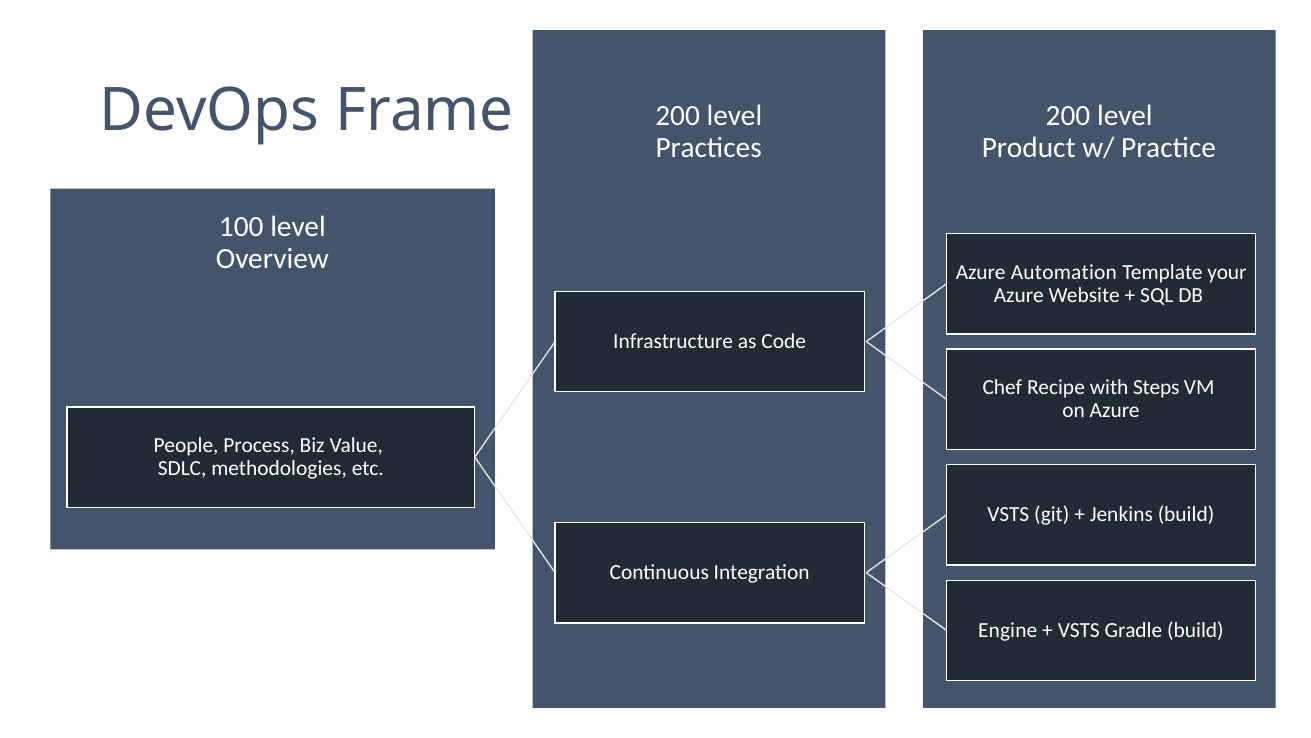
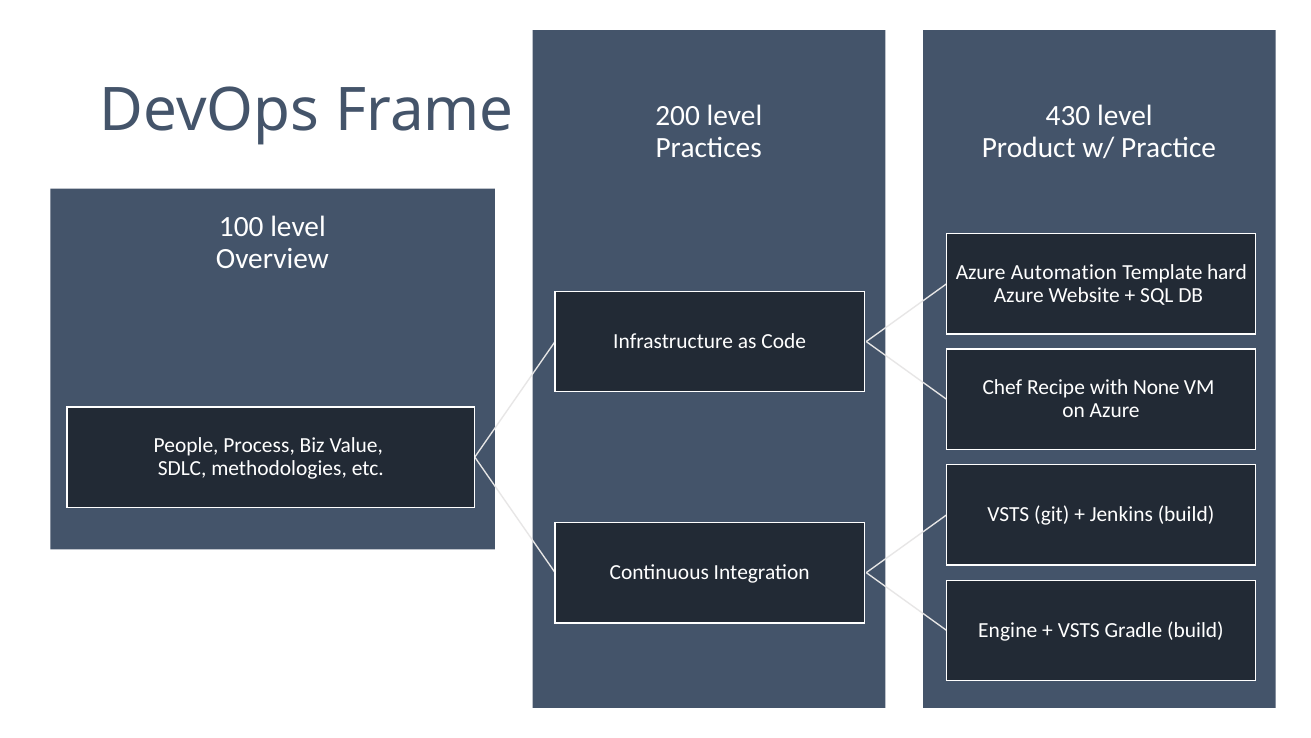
Frame 200: 200 -> 430
your: your -> hard
Steps: Steps -> None
